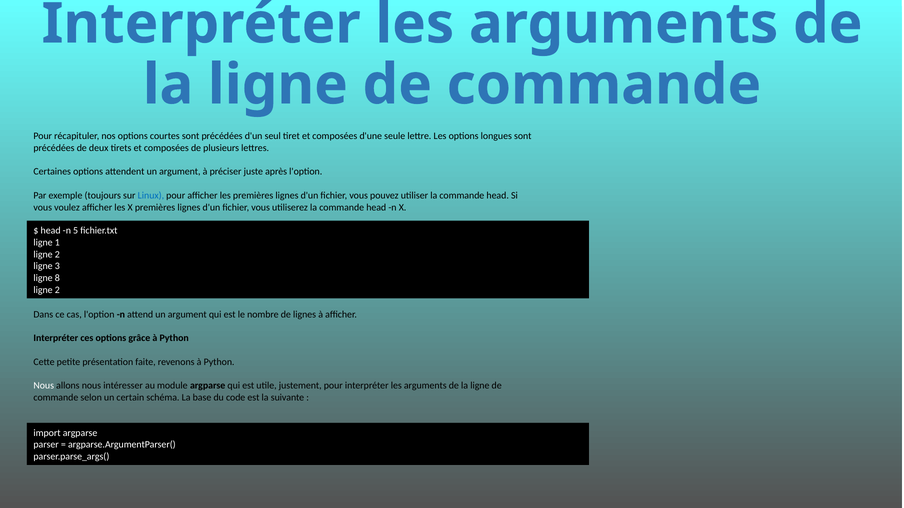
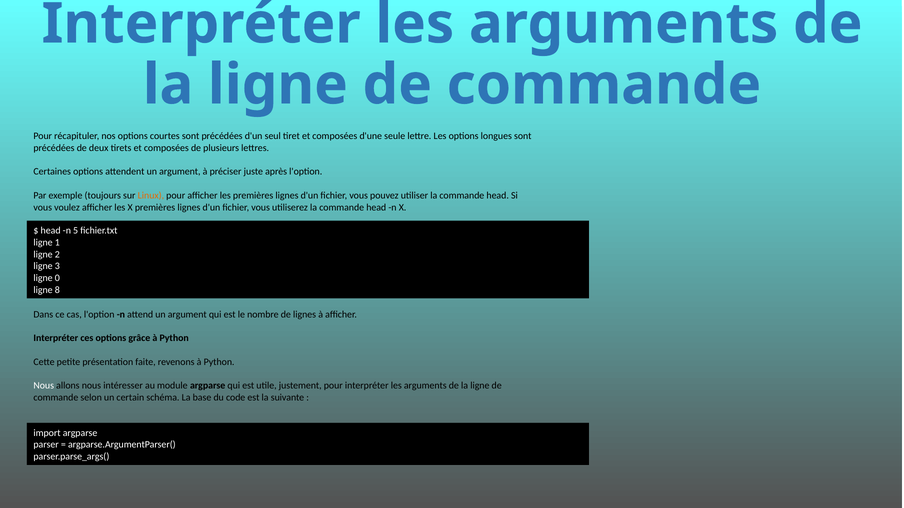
Linux colour: blue -> orange
8: 8 -> 0
2 at (57, 290): 2 -> 8
